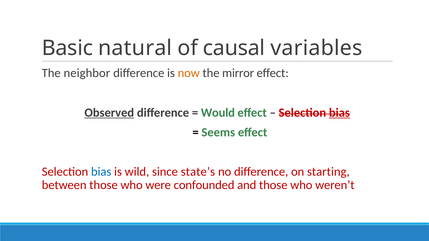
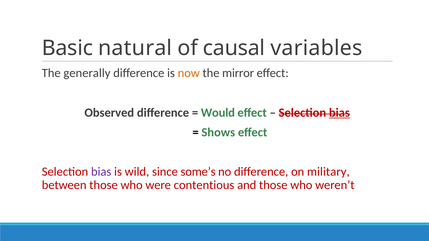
neighbor: neighbor -> generally
Observed underline: present -> none
Seems: Seems -> Shows
bias at (101, 172) colour: blue -> purple
state’s: state’s -> some’s
starting: starting -> military
confounded: confounded -> contentious
